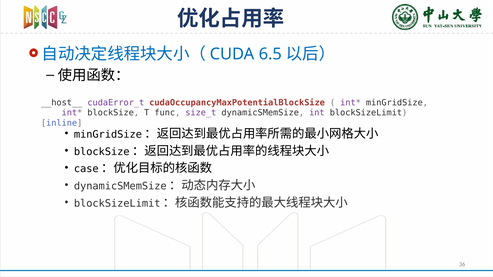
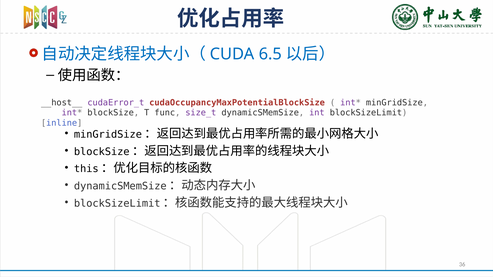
case: case -> this
